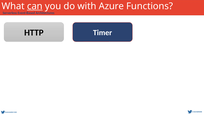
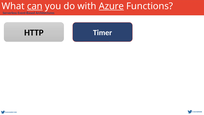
Azure underline: none -> present
